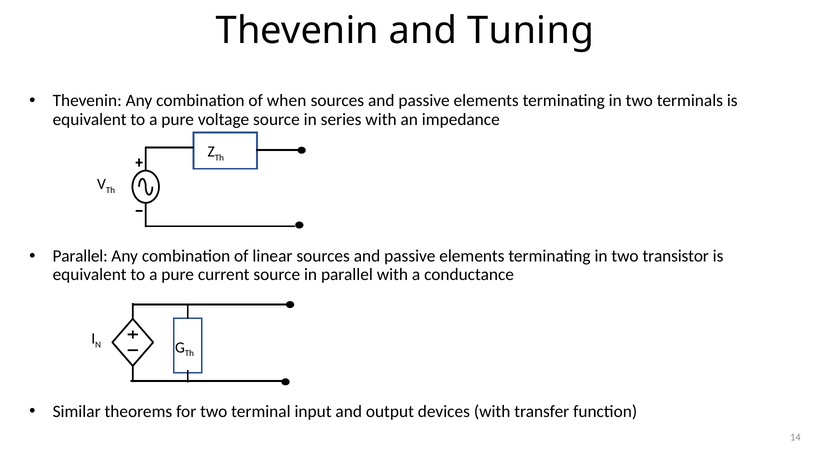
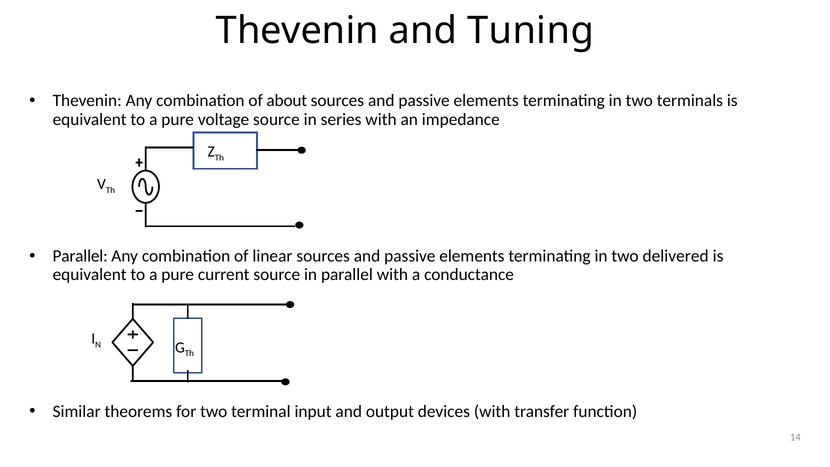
when: when -> about
transistor: transistor -> delivered
